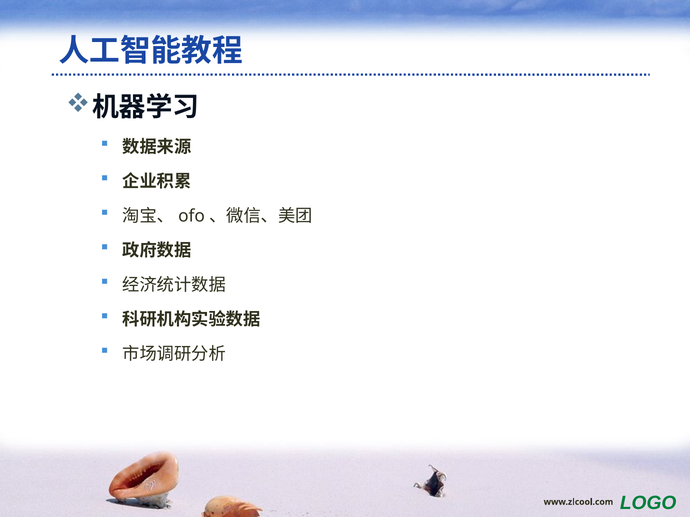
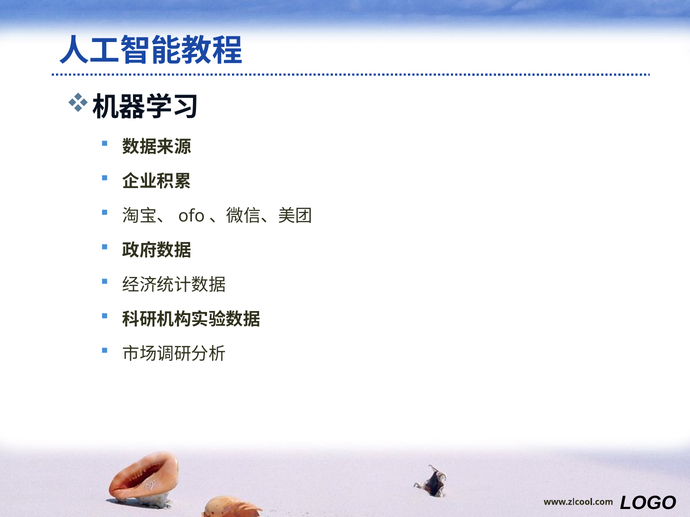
LOGO colour: green -> black
